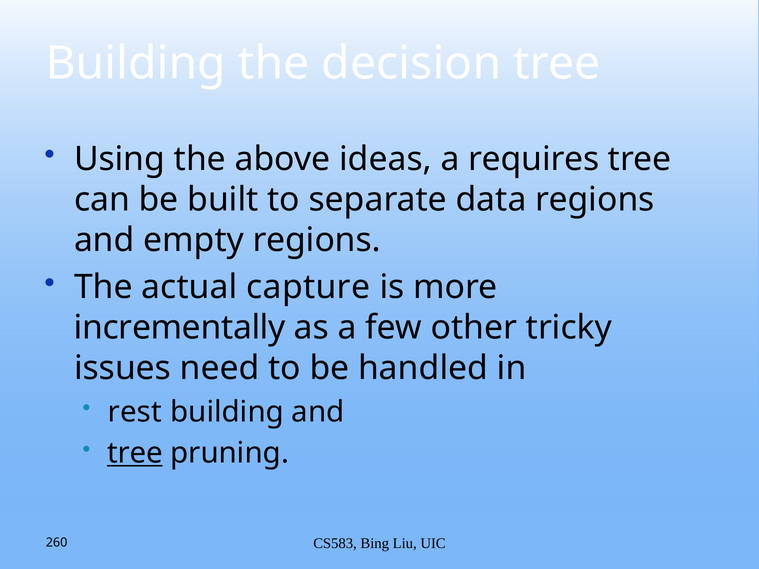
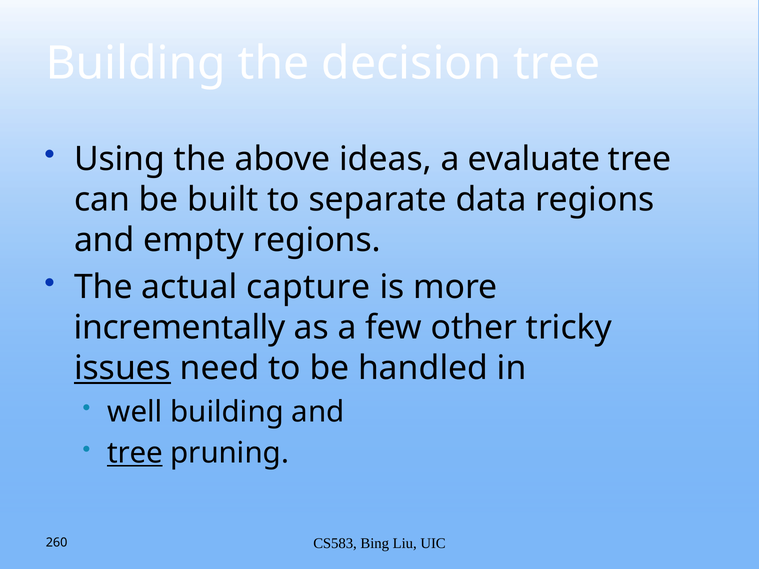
requires: requires -> evaluate
issues underline: none -> present
rest: rest -> well
